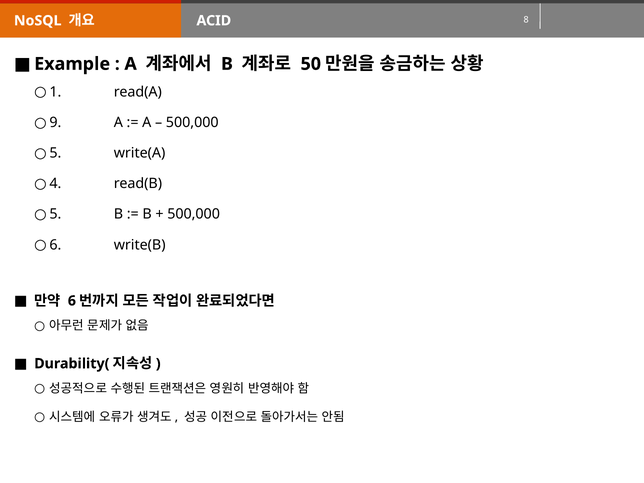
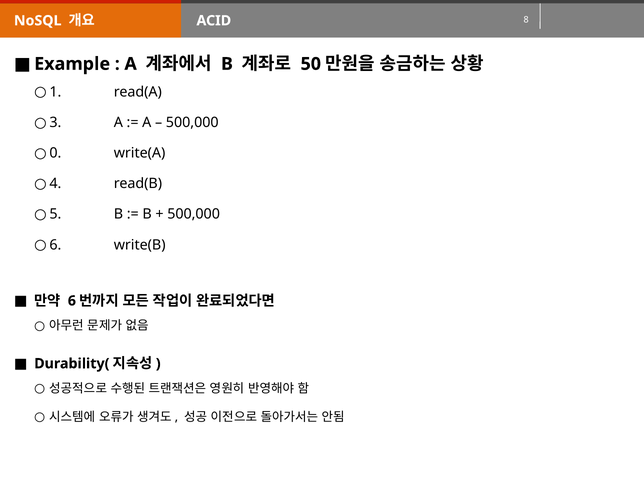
9: 9 -> 3
5 at (55, 153): 5 -> 0
